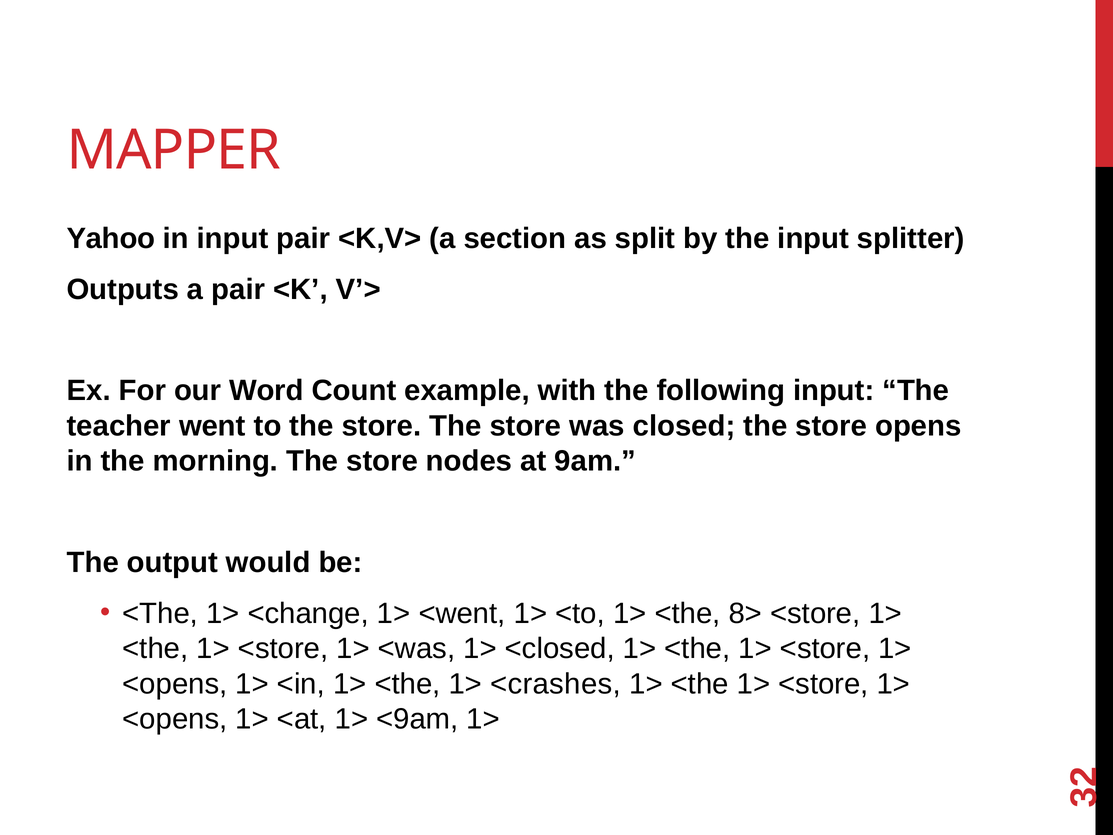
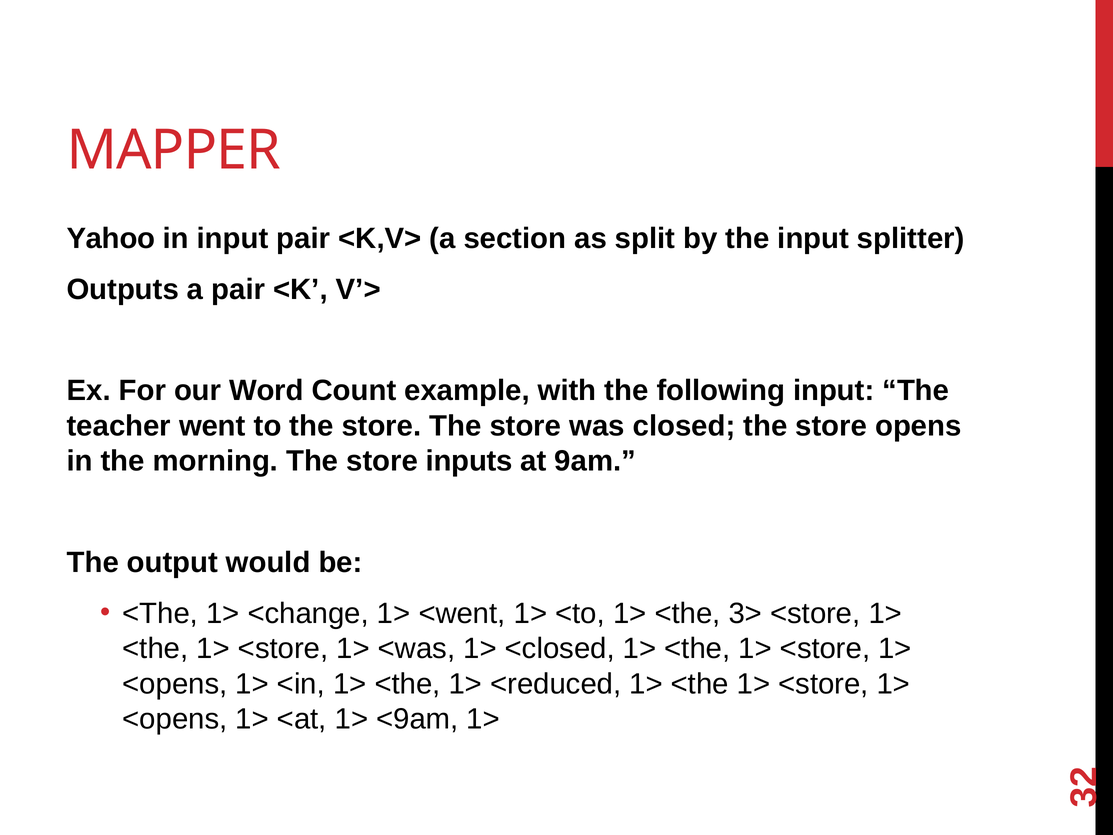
nodes: nodes -> inputs
8>: 8> -> 3>
<crashes: <crashes -> <reduced
